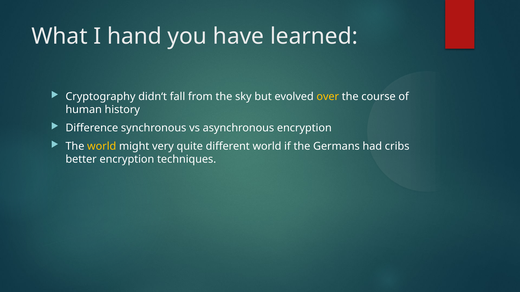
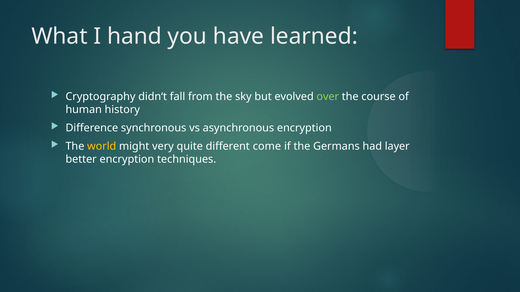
over colour: yellow -> light green
different world: world -> come
cribs: cribs -> layer
